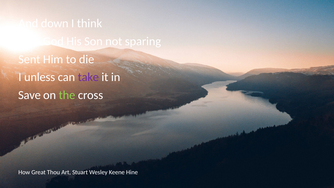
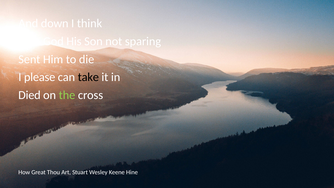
unless: unless -> please
take colour: purple -> black
Save: Save -> Died
